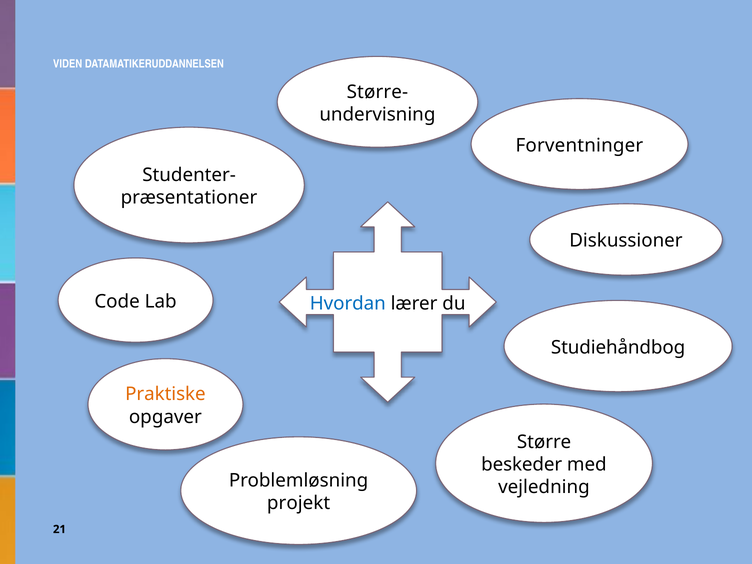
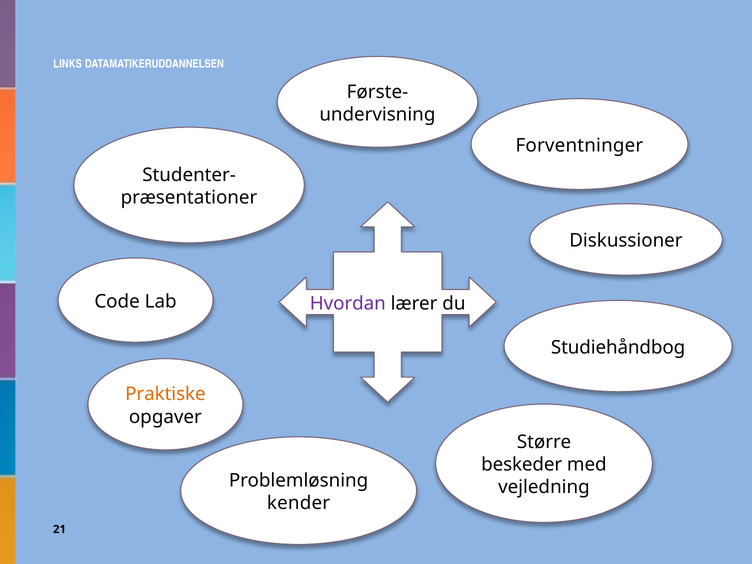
VIDEN: VIDEN -> LINKS
Større-: Større- -> Første-
Hvordan colour: blue -> purple
projekt: projekt -> kender
